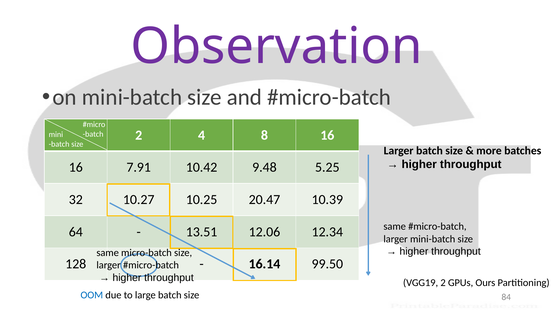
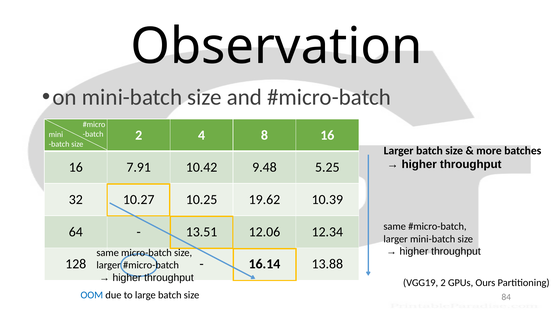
Observation colour: purple -> black
20.47: 20.47 -> 19.62
99.50: 99.50 -> 13.88
